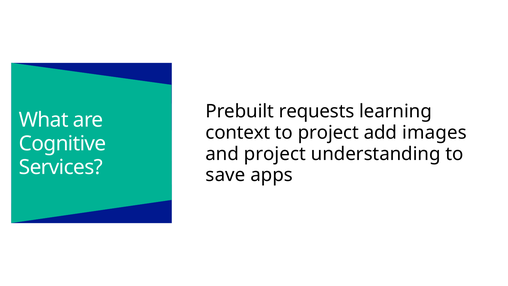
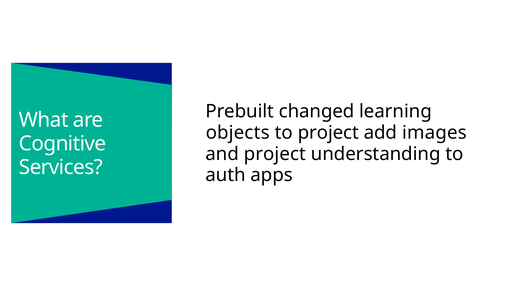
requests: requests -> changed
context: context -> objects
save: save -> auth
